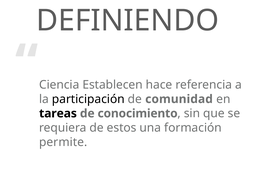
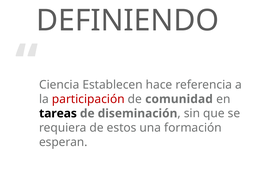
participación colour: black -> red
conocimiento: conocimiento -> diseminación
permite: permite -> esperan
